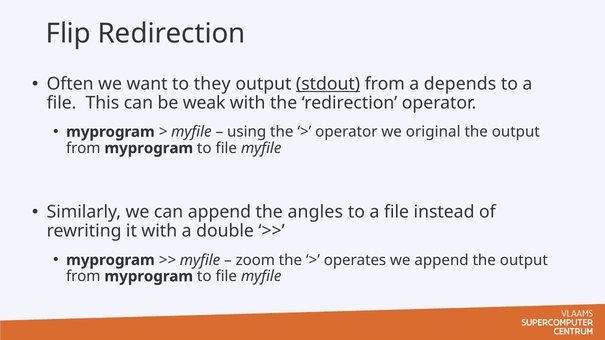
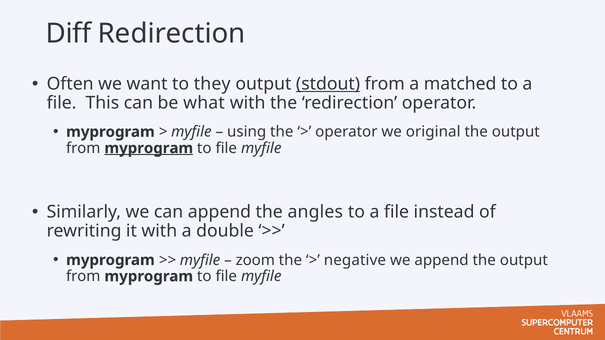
Flip: Flip -> Diff
depends: depends -> matched
weak: weak -> what
myprogram at (149, 148) underline: none -> present
operates: operates -> negative
